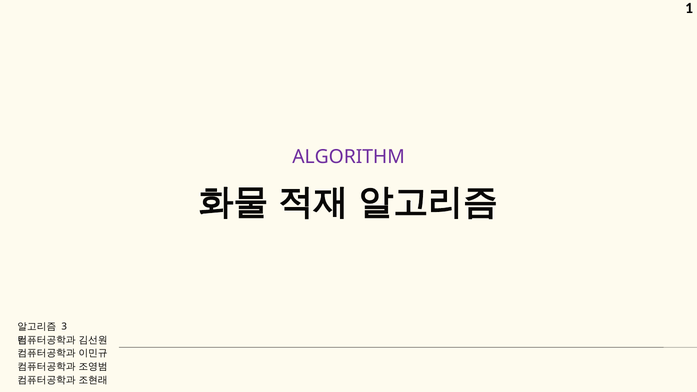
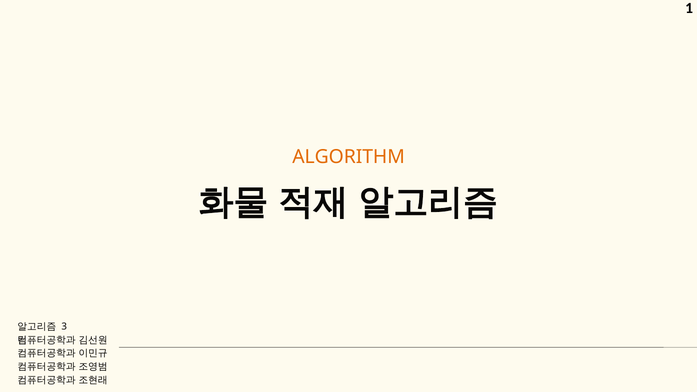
ALGORITHM colour: purple -> orange
